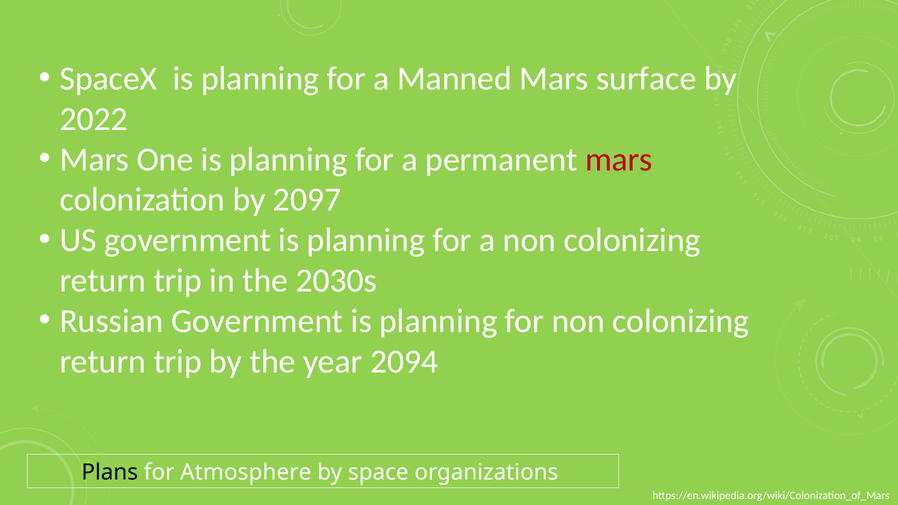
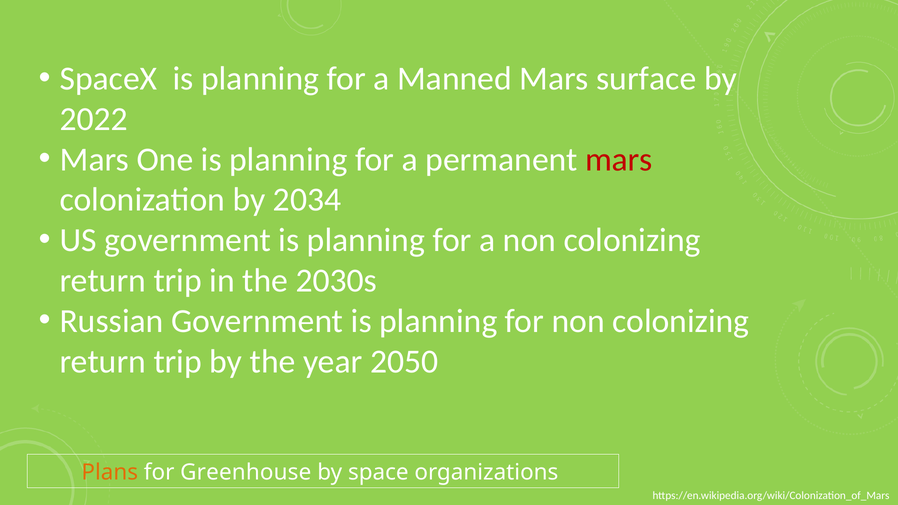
2097: 2097 -> 2034
2094: 2094 -> 2050
Plans colour: black -> orange
Atmosphere: Atmosphere -> Greenhouse
